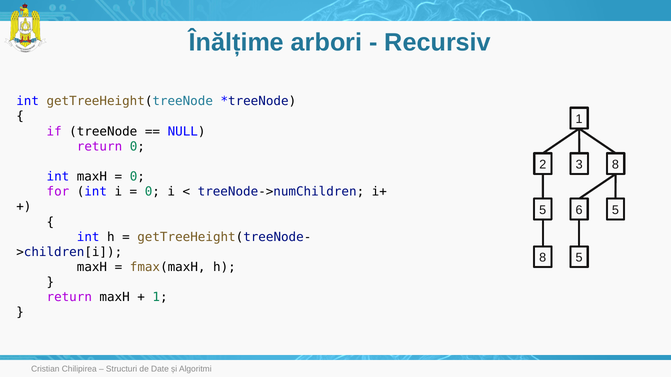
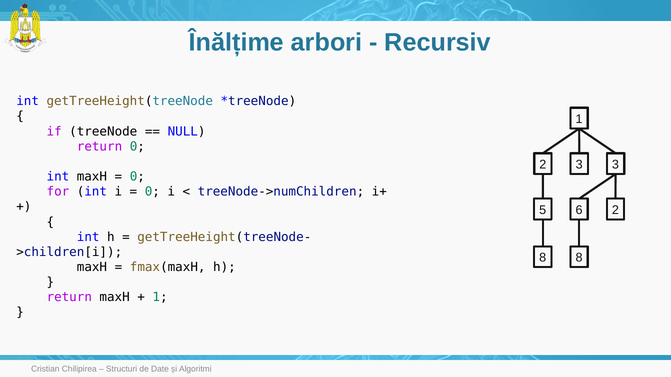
3 8: 8 -> 3
6 5: 5 -> 2
5 at (579, 258): 5 -> 8
